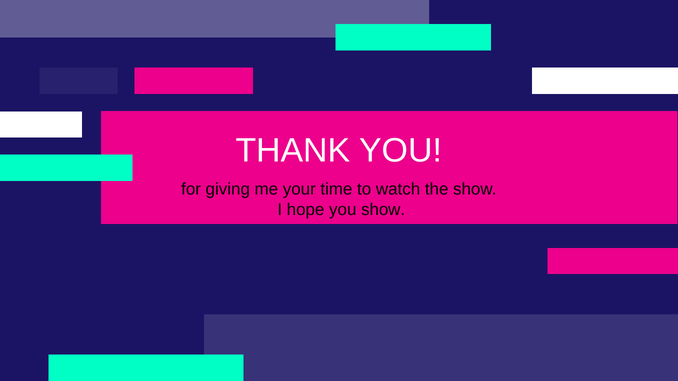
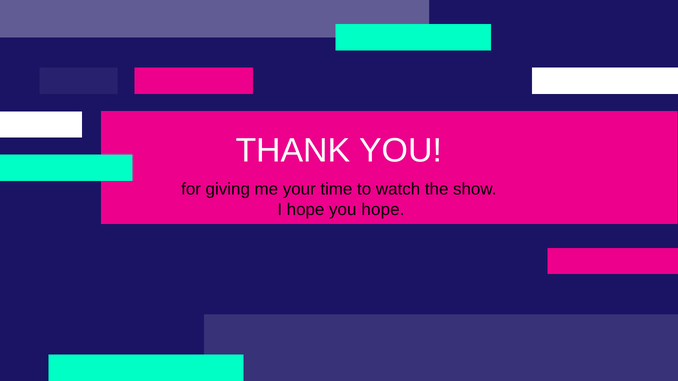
you show: show -> hope
